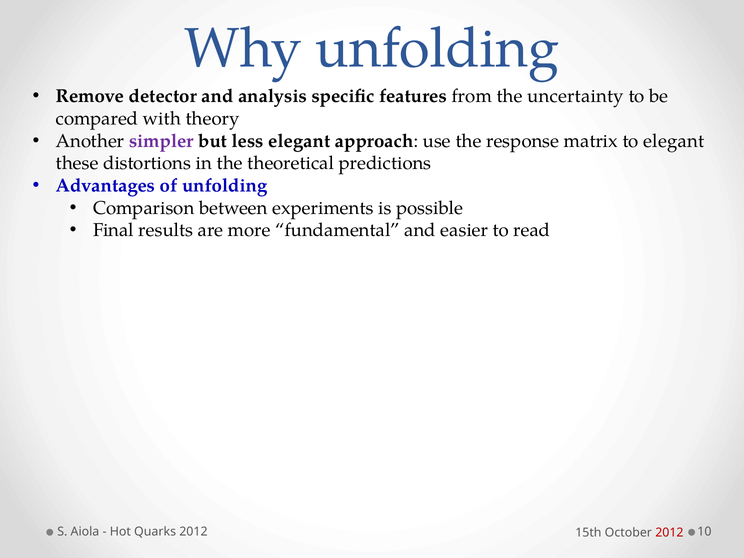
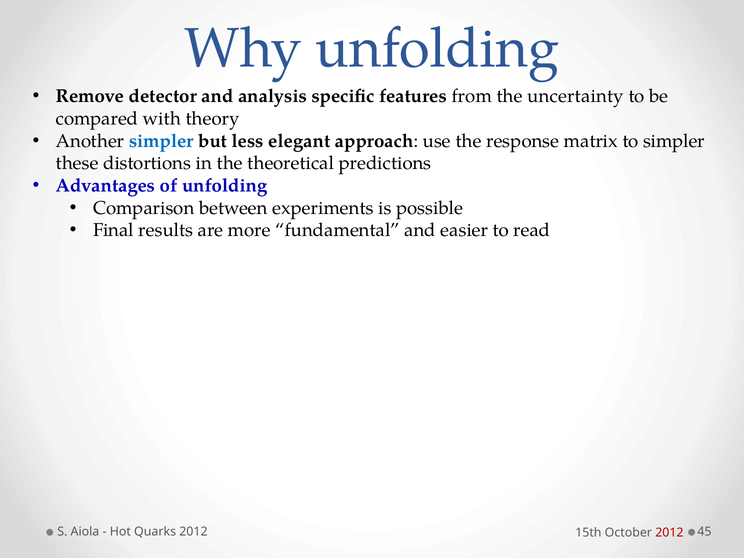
simpler at (161, 141) colour: purple -> blue
to elegant: elegant -> simpler
10: 10 -> 45
